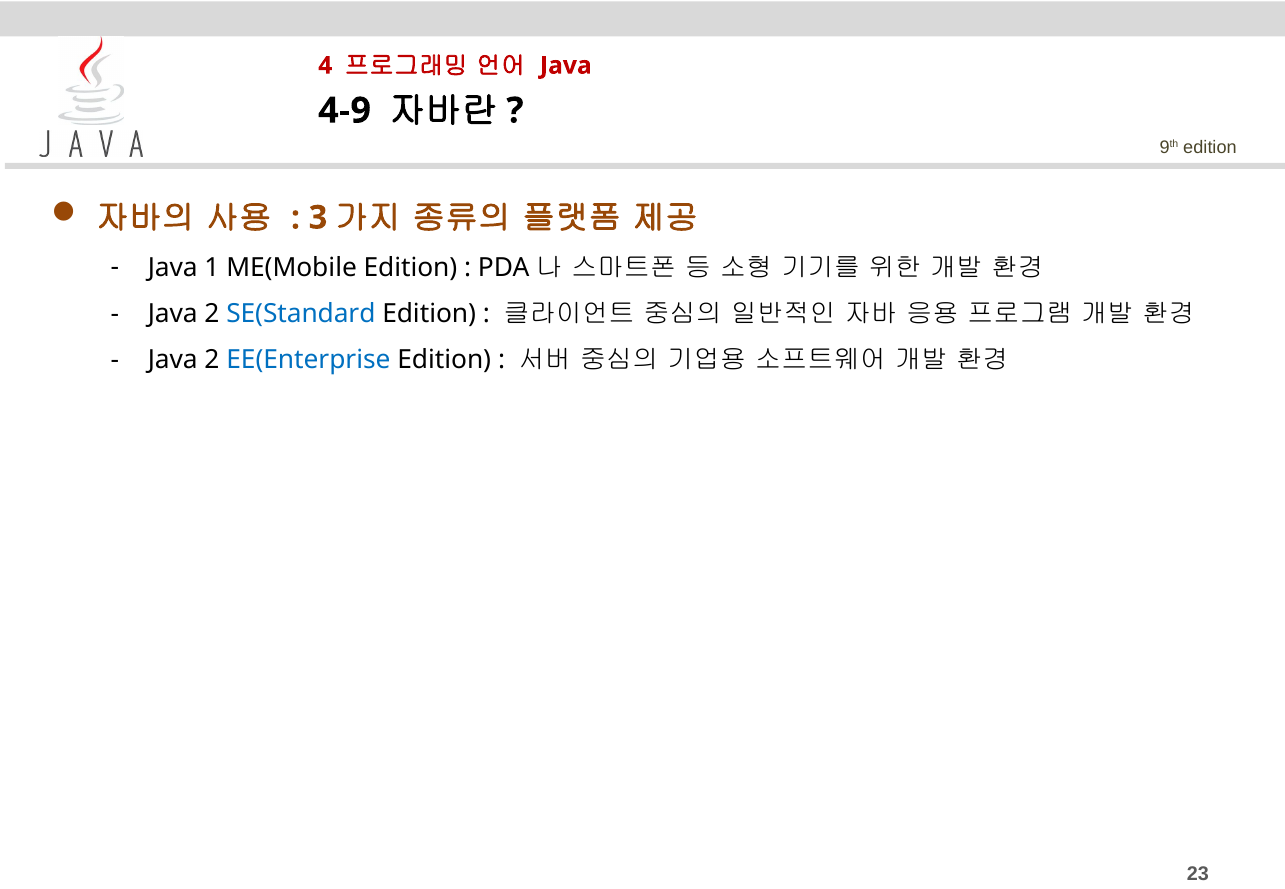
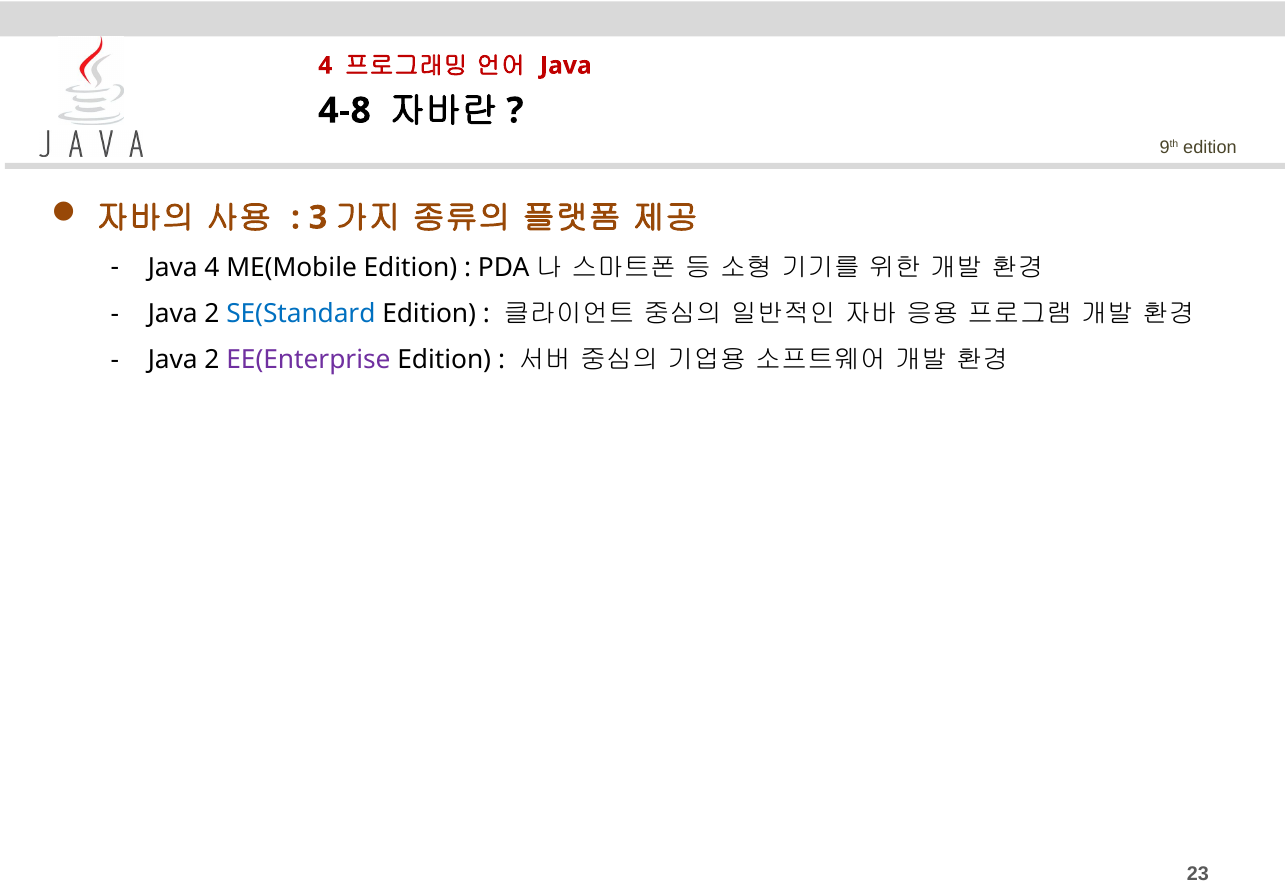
4-9: 4-9 -> 4-8
Java 1: 1 -> 4
EE(Enterprise colour: blue -> purple
